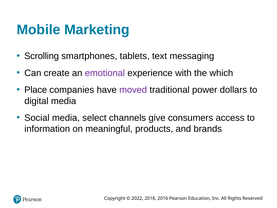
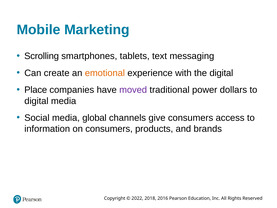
emotional colour: purple -> orange
the which: which -> digital
select: select -> global
on meaningful: meaningful -> consumers
